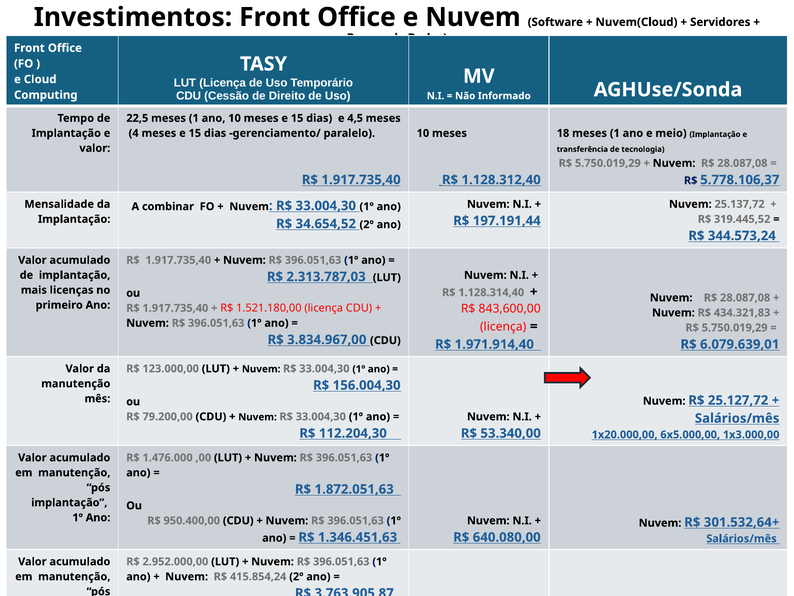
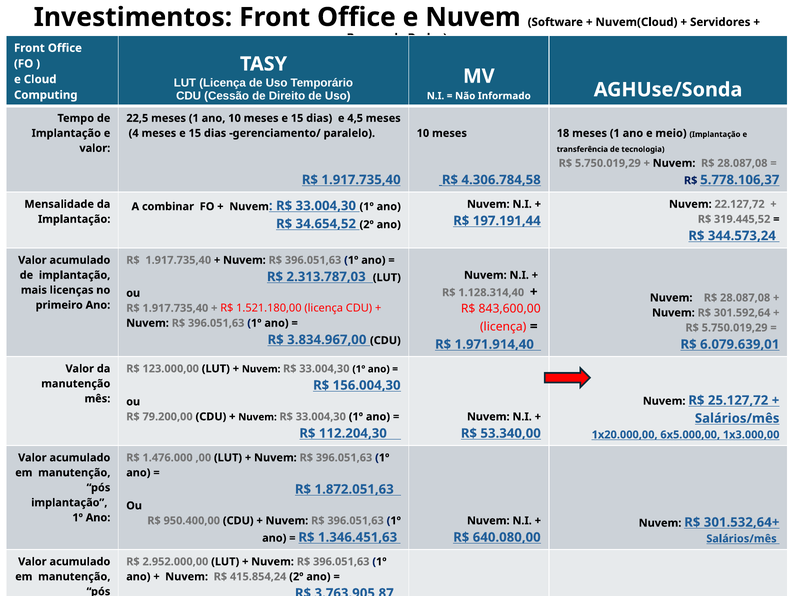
1.128.312,40: 1.128.312,40 -> 4.306.784,58
25.137,72: 25.137,72 -> 22.127,72
434.321,83: 434.321,83 -> 301.592,64
